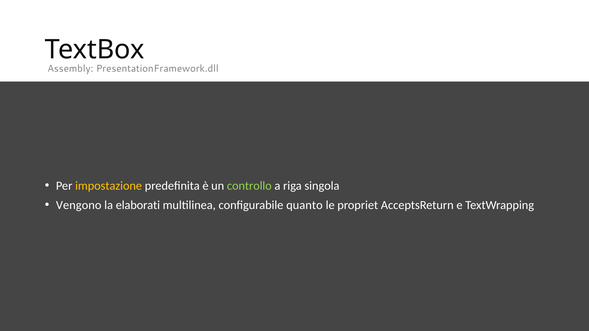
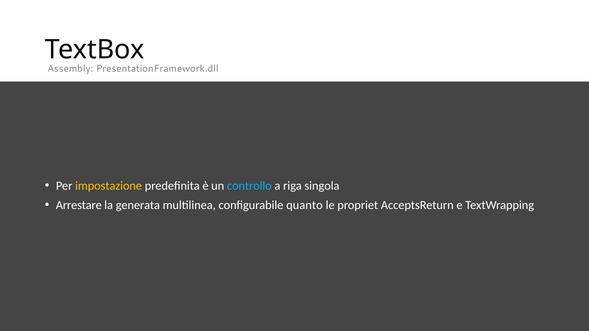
controllo colour: light green -> light blue
Vengono: Vengono -> Arrestare
elaborati: elaborati -> generata
